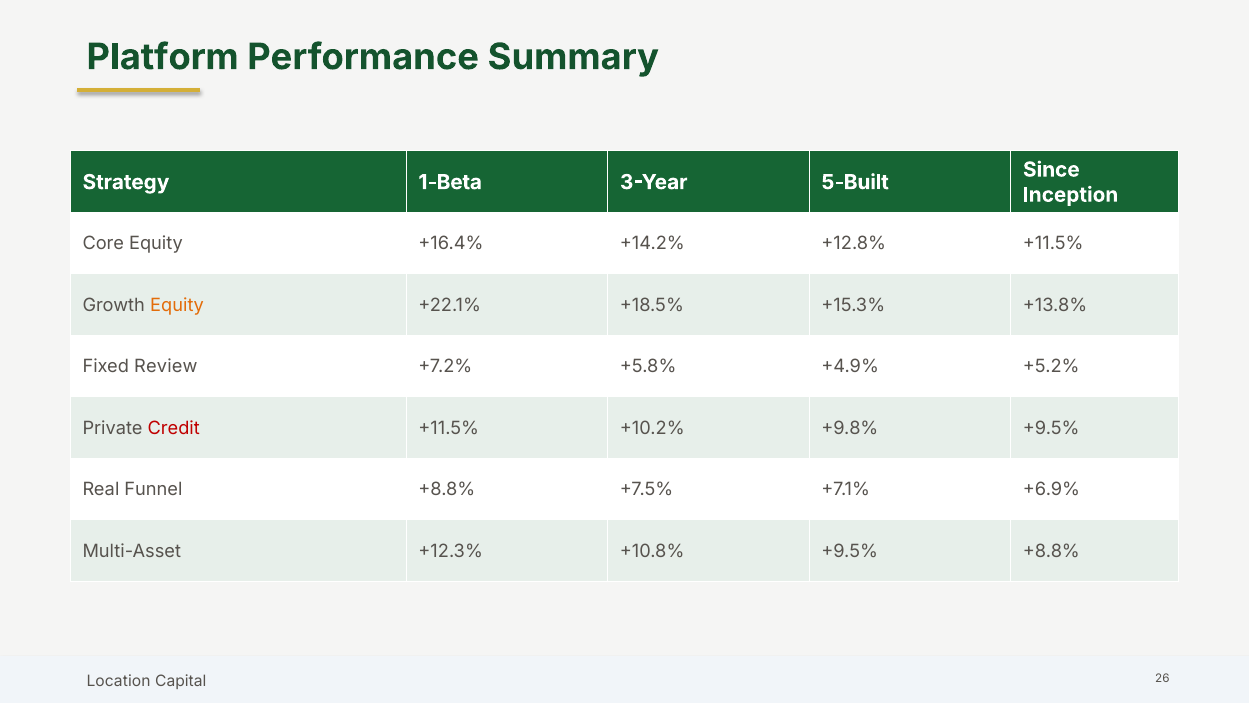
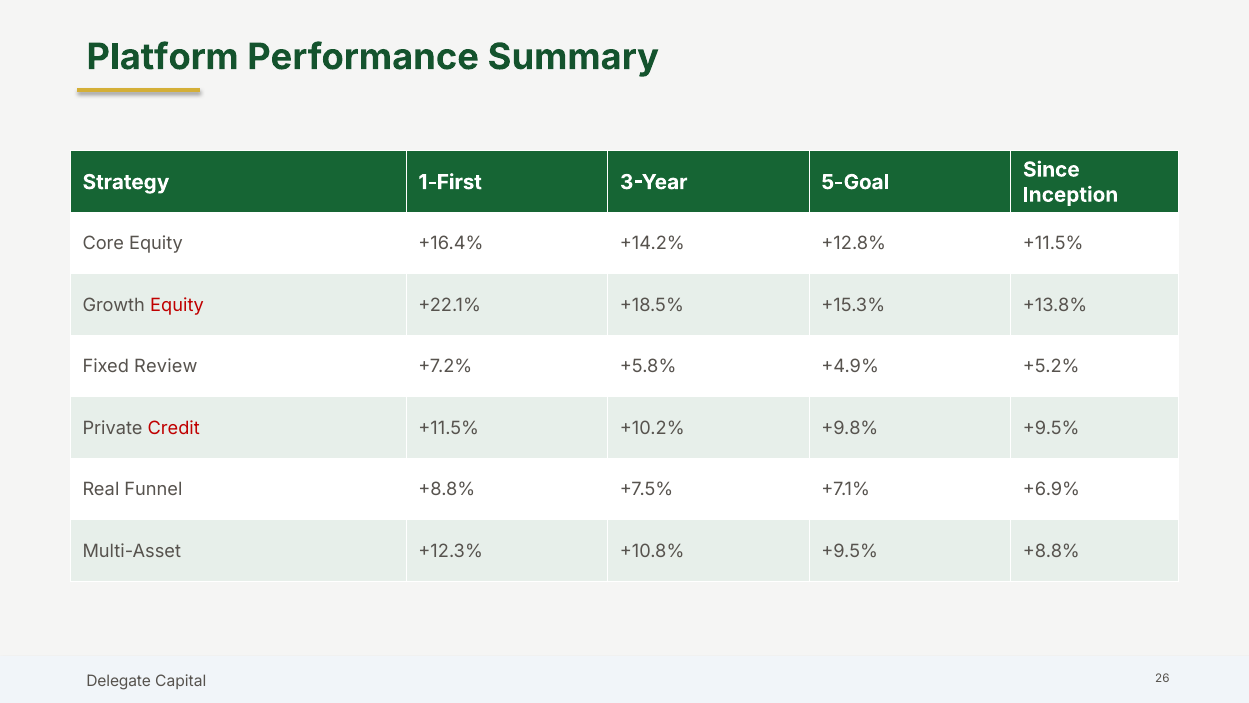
1-Beta: 1-Beta -> 1-First
5-Built: 5-Built -> 5-Goal
Equity at (177, 305) colour: orange -> red
Location: Location -> Delegate
